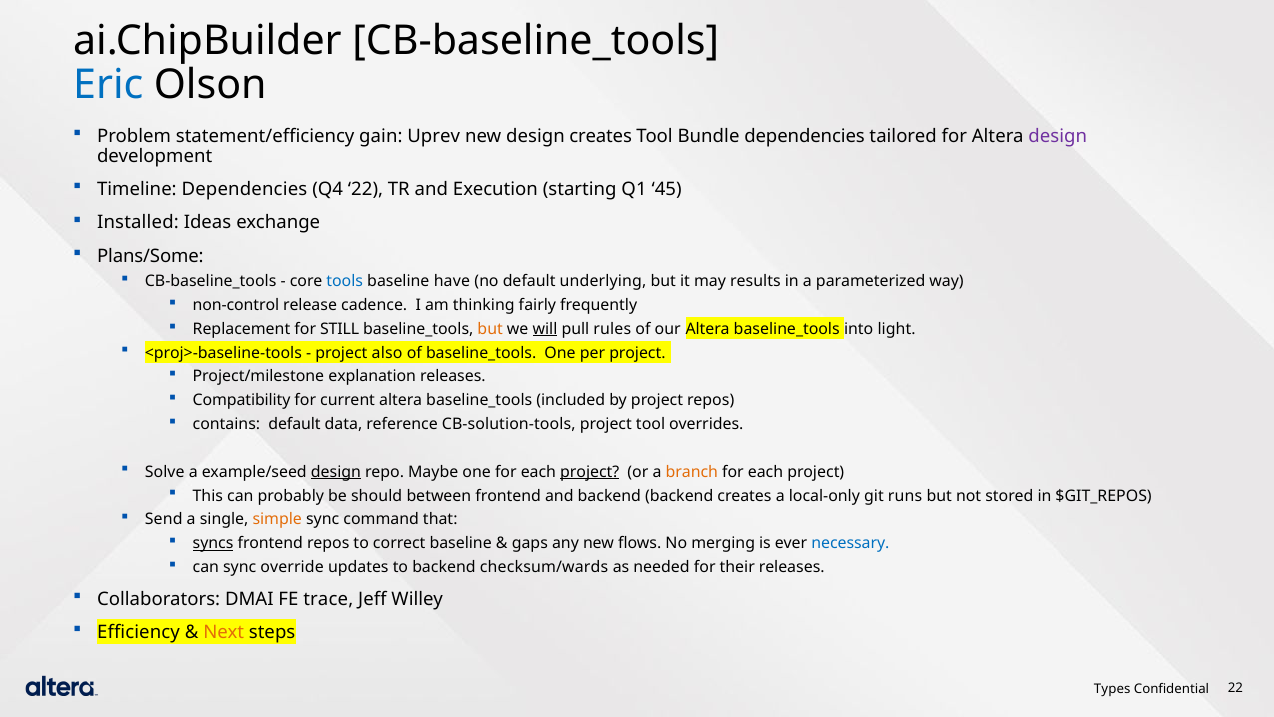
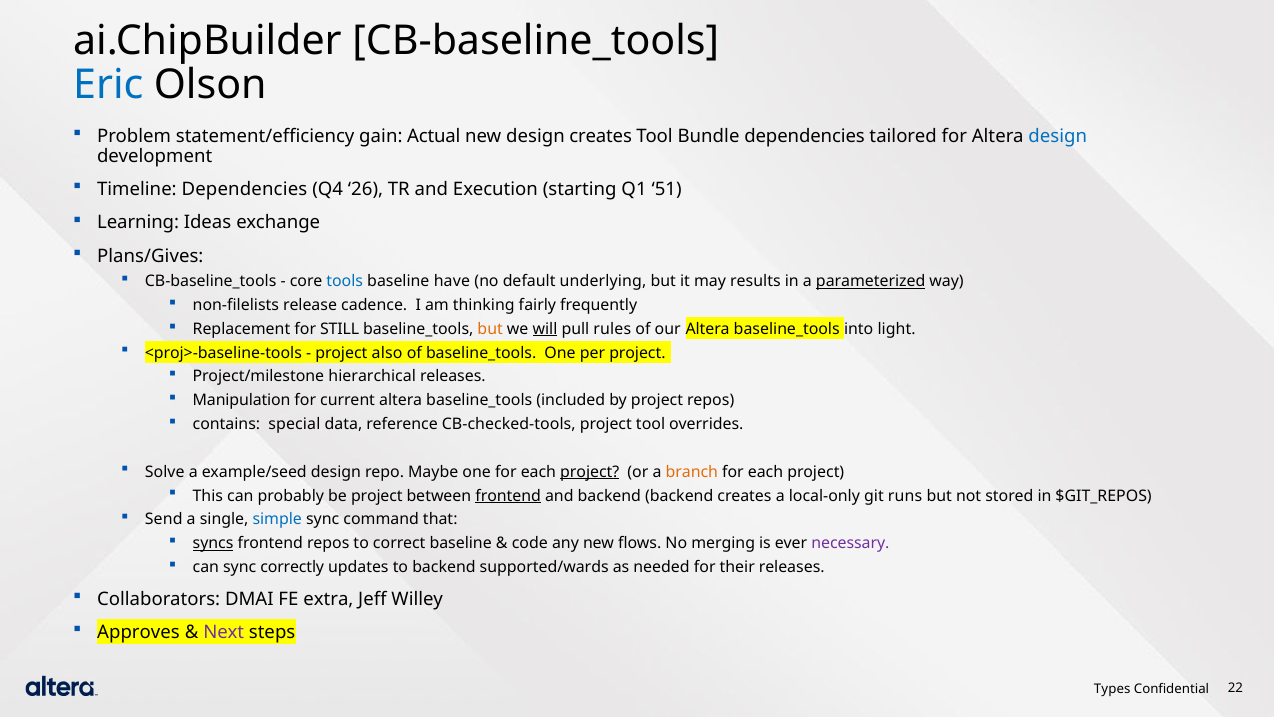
Uprev: Uprev -> Actual
design at (1058, 136) colour: purple -> blue
Q4 22: 22 -> 26
45: 45 -> 51
Installed: Installed -> Learning
Plans/Some: Plans/Some -> Plans/Gives
parameterized underline: none -> present
non-control: non-control -> non-filelists
explanation: explanation -> hierarchical
Compatibility: Compatibility -> Manipulation
contains default: default -> special
CB-solution-tools: CB-solution-tools -> CB-checked-tools
design at (336, 472) underline: present -> none
be should: should -> project
frontend at (508, 496) underline: none -> present
simple colour: orange -> blue
gaps: gaps -> code
necessary colour: blue -> purple
override: override -> correctly
checksum/wards: checksum/wards -> supported/wards
trace: trace -> extra
Efficiency: Efficiency -> Approves
Next colour: orange -> purple
